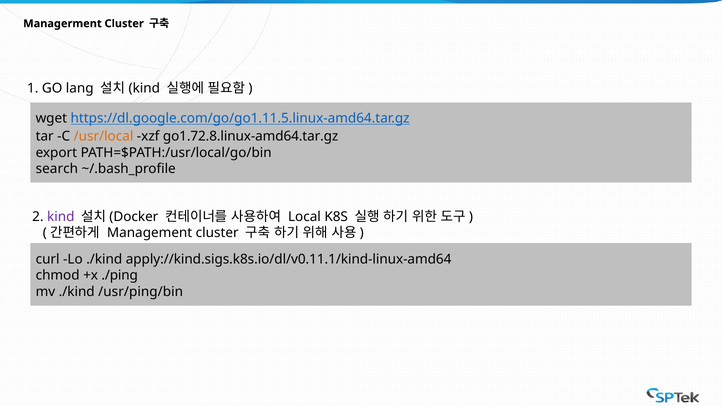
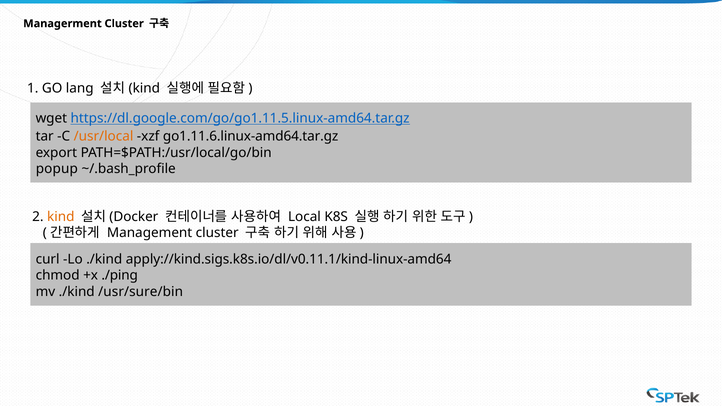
go1.72.8.linux-amd64.tar.gz: go1.72.8.linux-amd64.tar.gz -> go1.11.6.linux-amd64.tar.gz
search: search -> popup
kind colour: purple -> orange
/usr/ping/bin: /usr/ping/bin -> /usr/sure/bin
